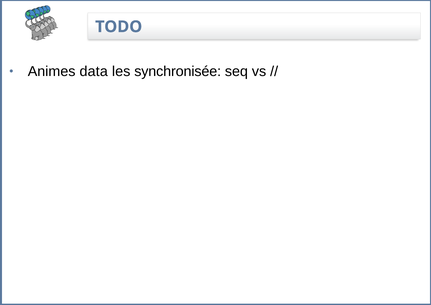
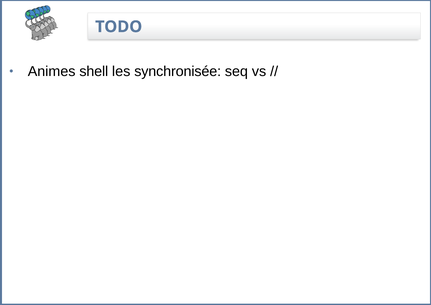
data: data -> shell
